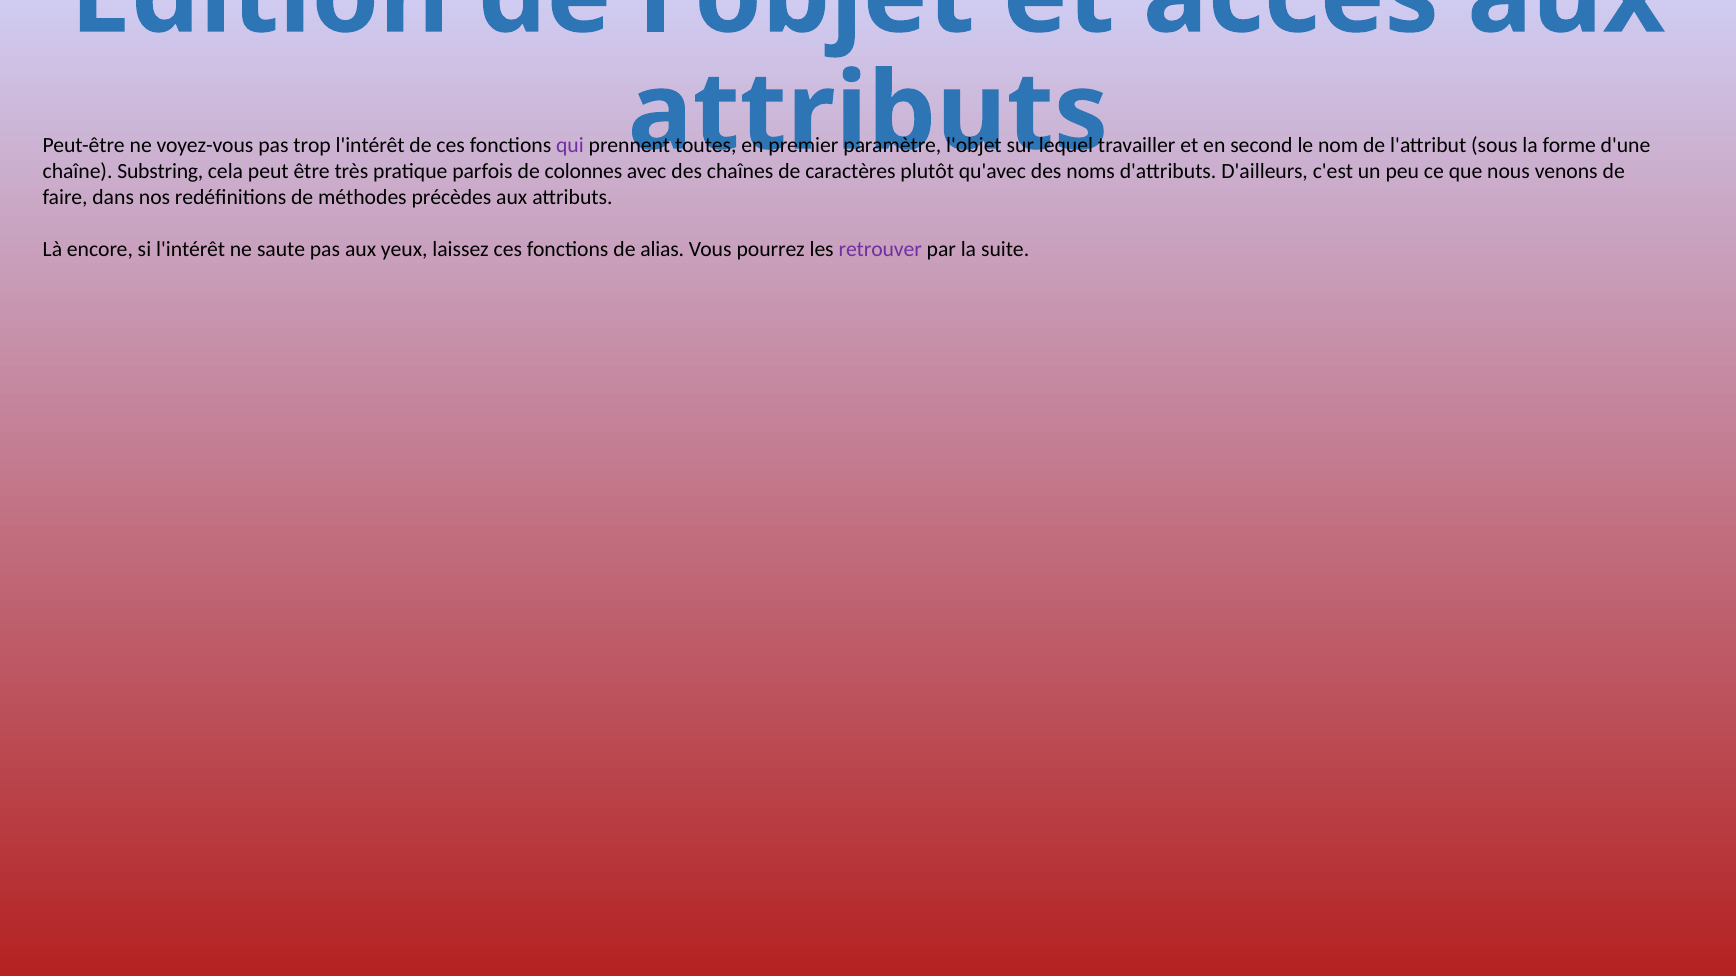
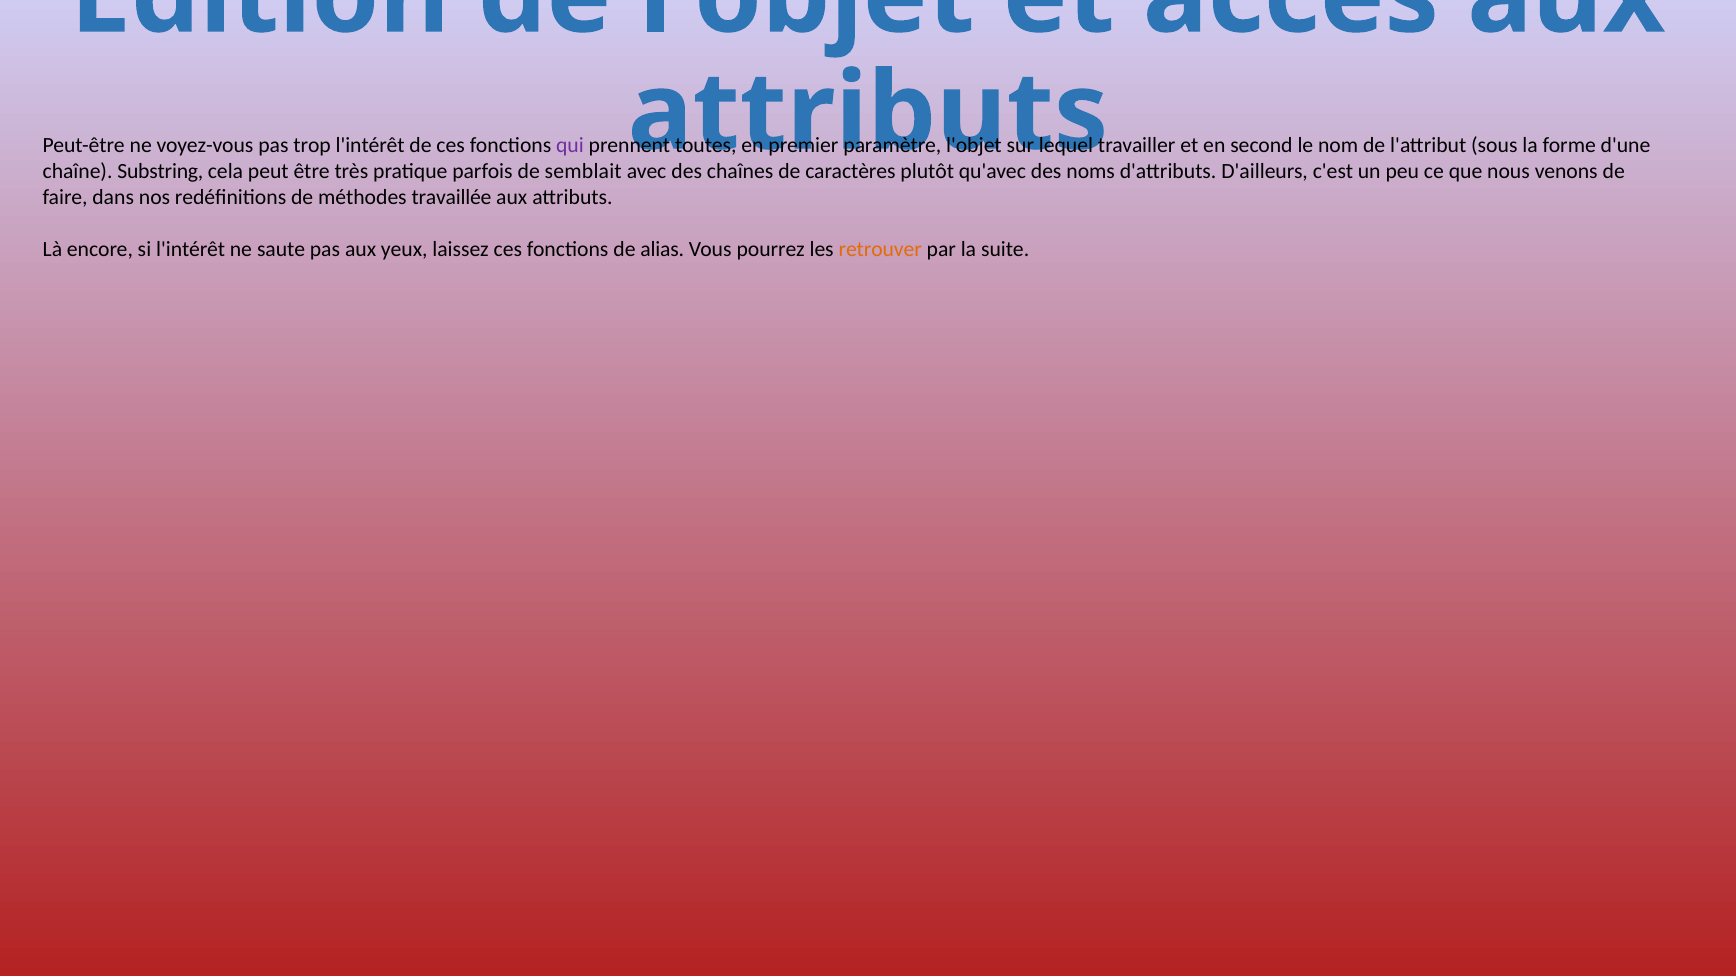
colonnes: colonnes -> semblait
précèdes: précèdes -> travaillée
retrouver colour: purple -> orange
